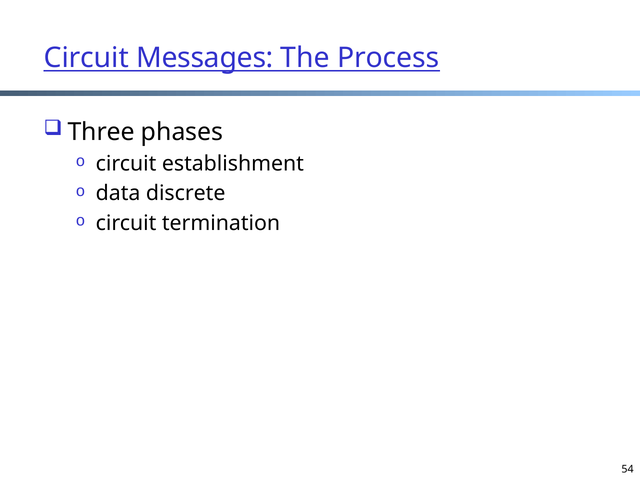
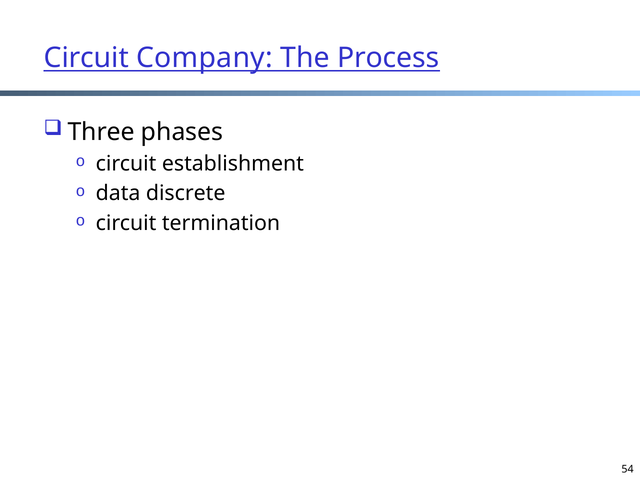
Messages: Messages -> Company
